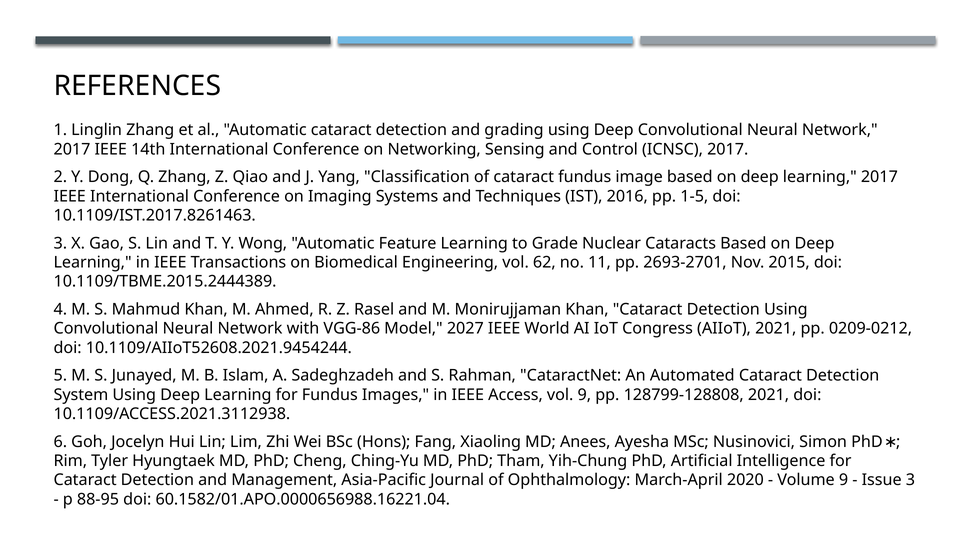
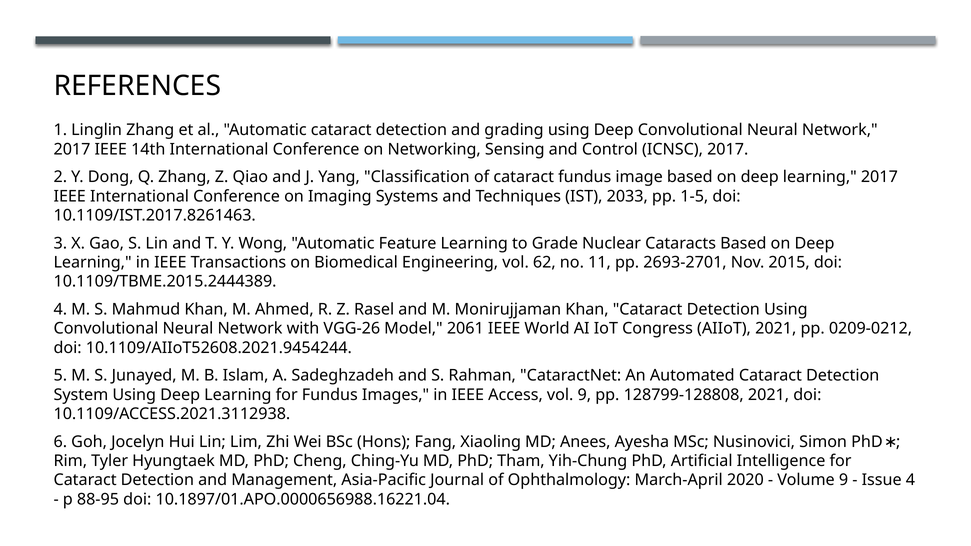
2016: 2016 -> 2033
VGG-86: VGG-86 -> VGG-26
2027: 2027 -> 2061
Issue 3: 3 -> 4
60.1582/01.APO.0000656988.16221.04: 60.1582/01.APO.0000656988.16221.04 -> 10.1897/01.APO.0000656988.16221.04
